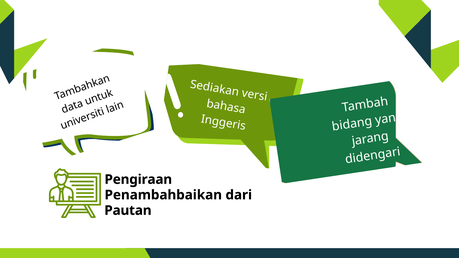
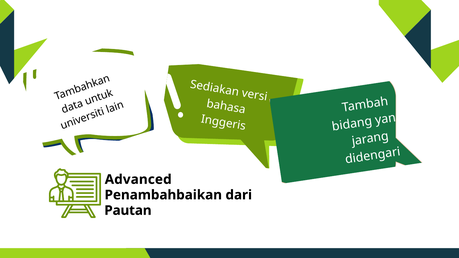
Pengiraan: Pengiraan -> Advanced
